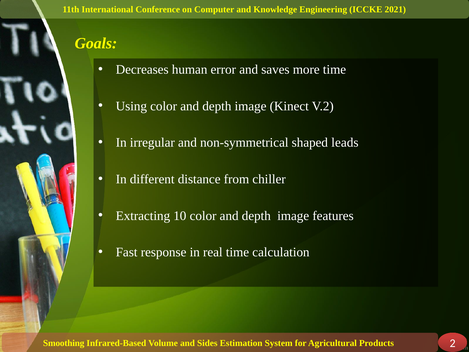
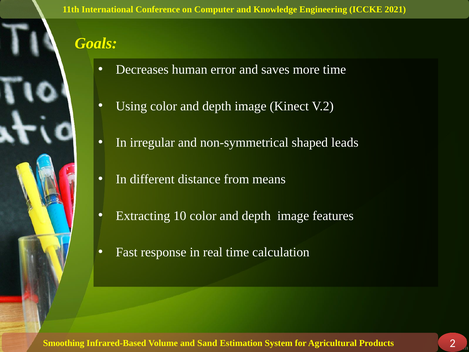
chiller: chiller -> means
Sides: Sides -> Sand
